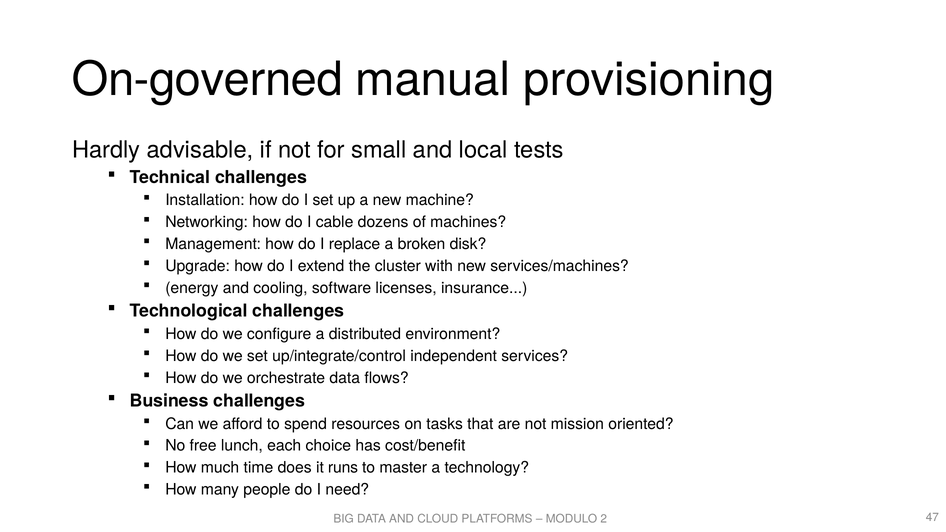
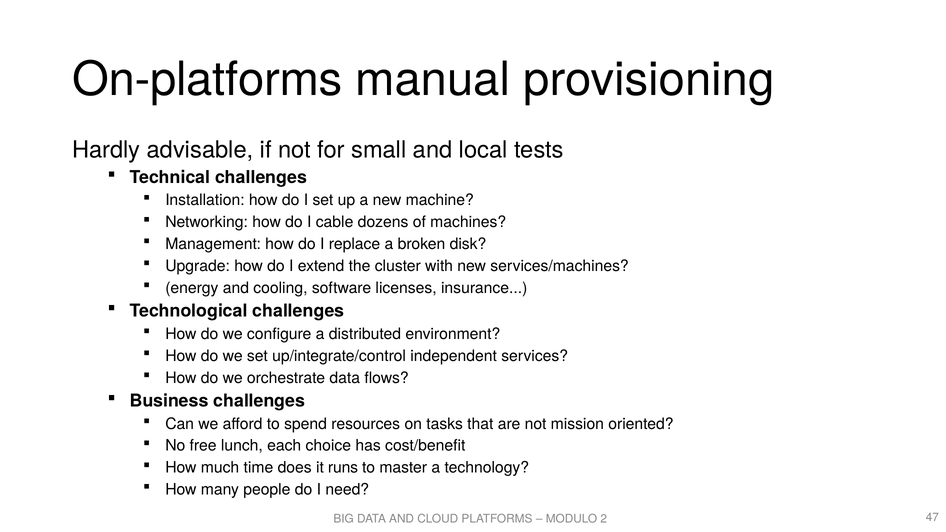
On-governed: On-governed -> On-platforms
